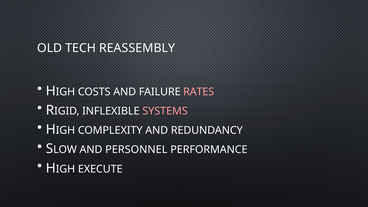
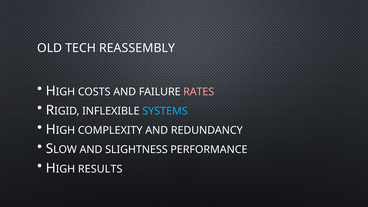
SYSTEMS colour: pink -> light blue
PERSONNEL: PERSONNEL -> SLIGHTNESS
EXECUTE: EXECUTE -> RESULTS
